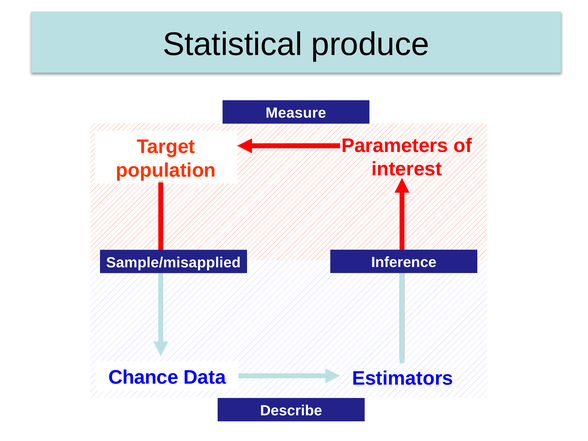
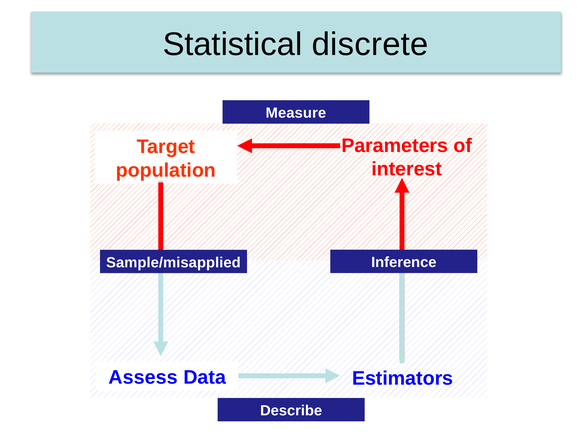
produce: produce -> discrete
Chance: Chance -> Assess
